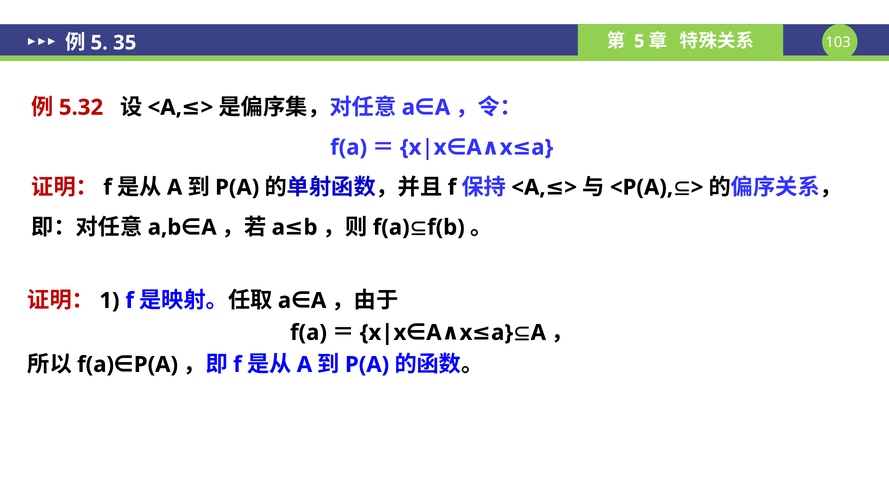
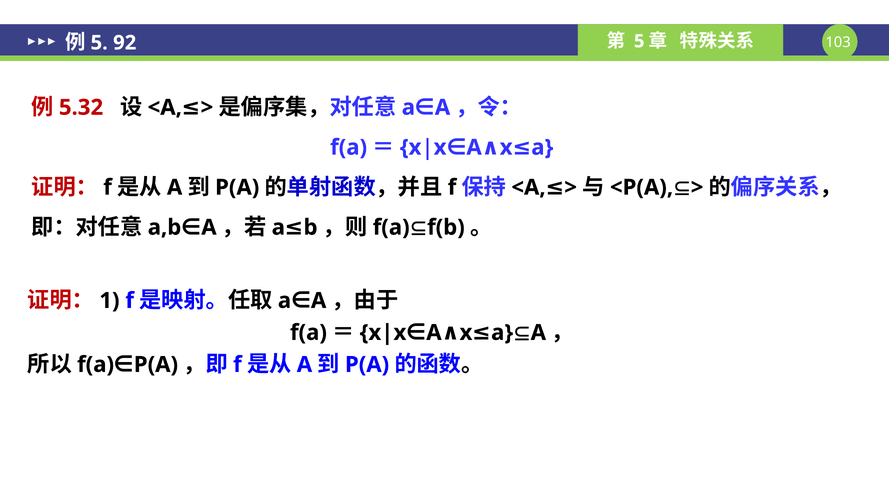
35: 35 -> 92
